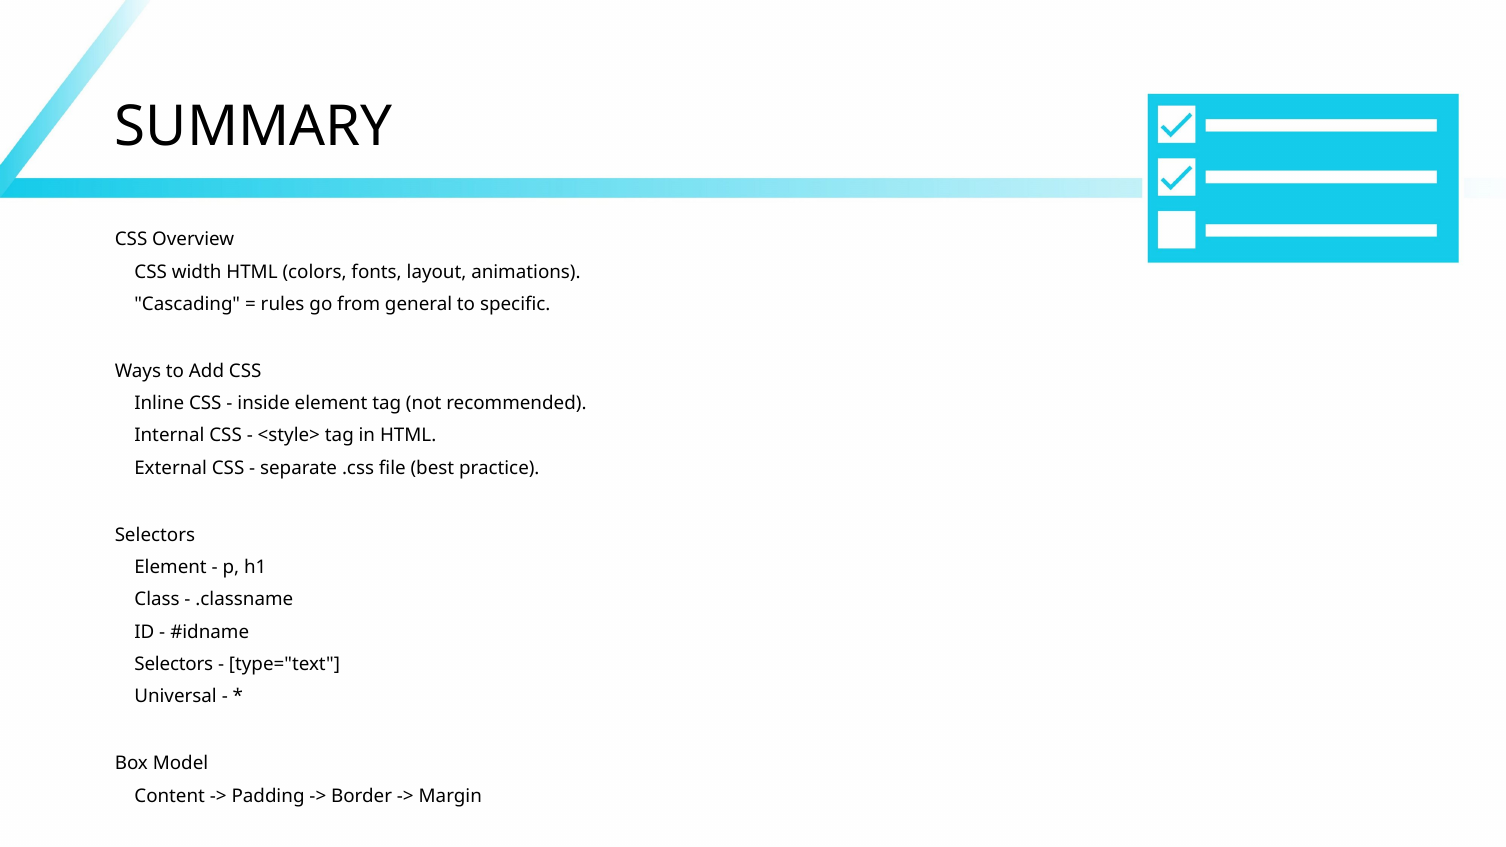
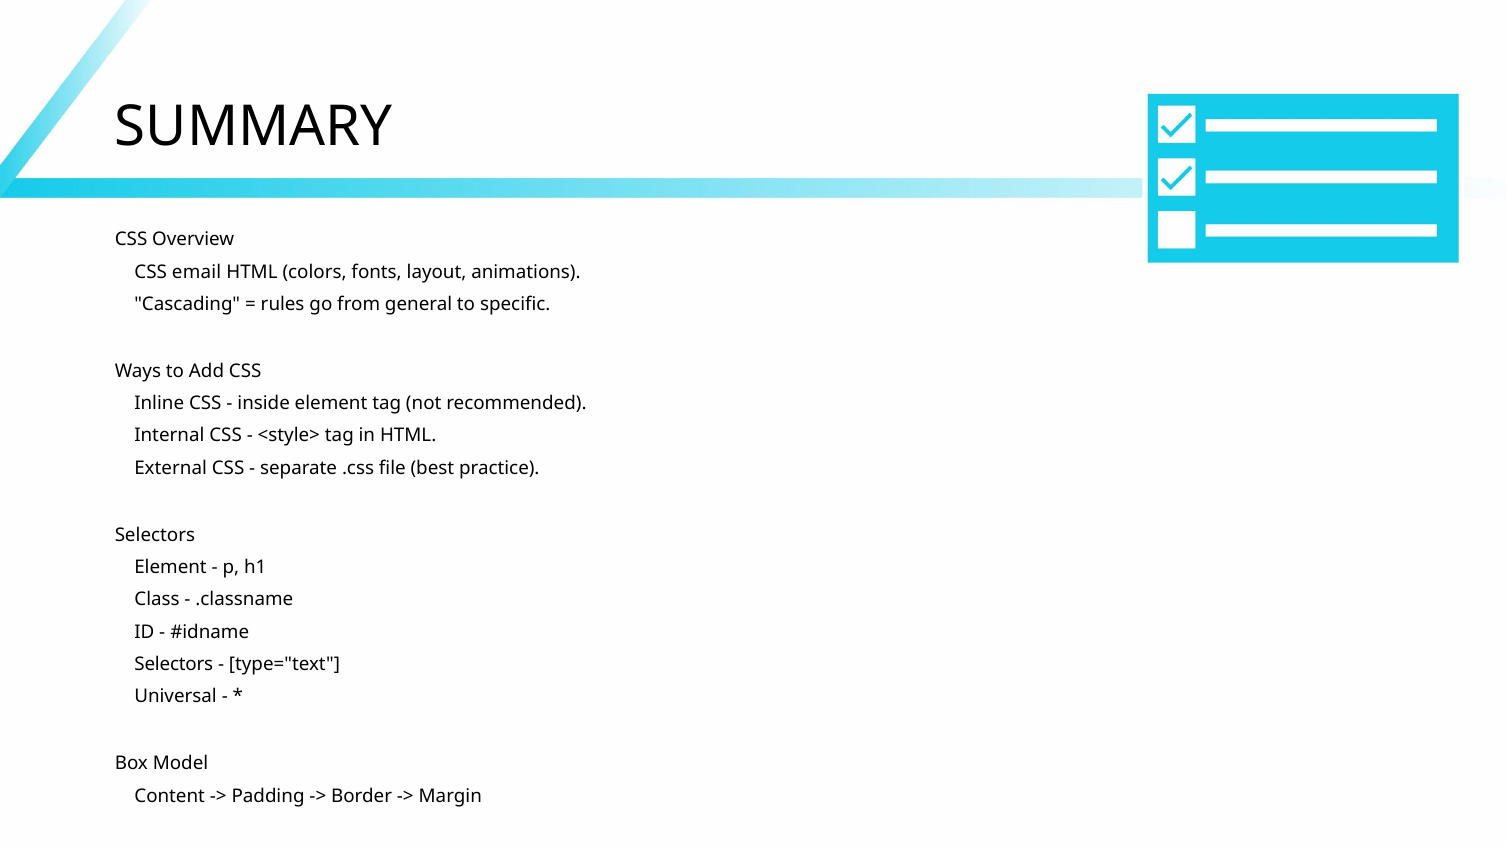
width: width -> email
